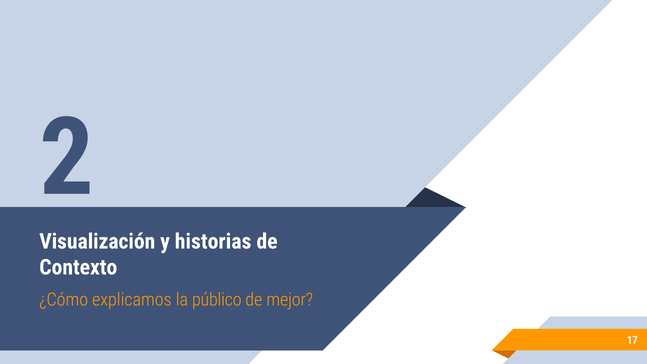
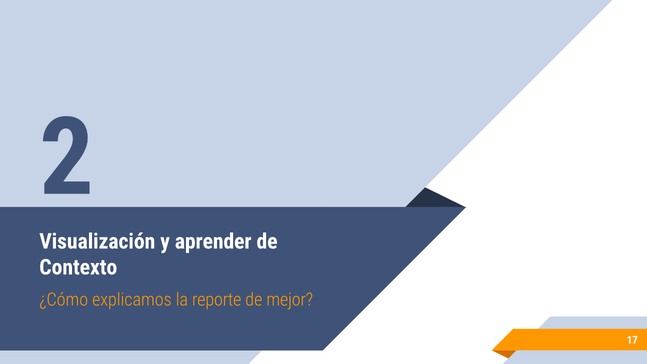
historias: historias -> aprender
público: público -> reporte
